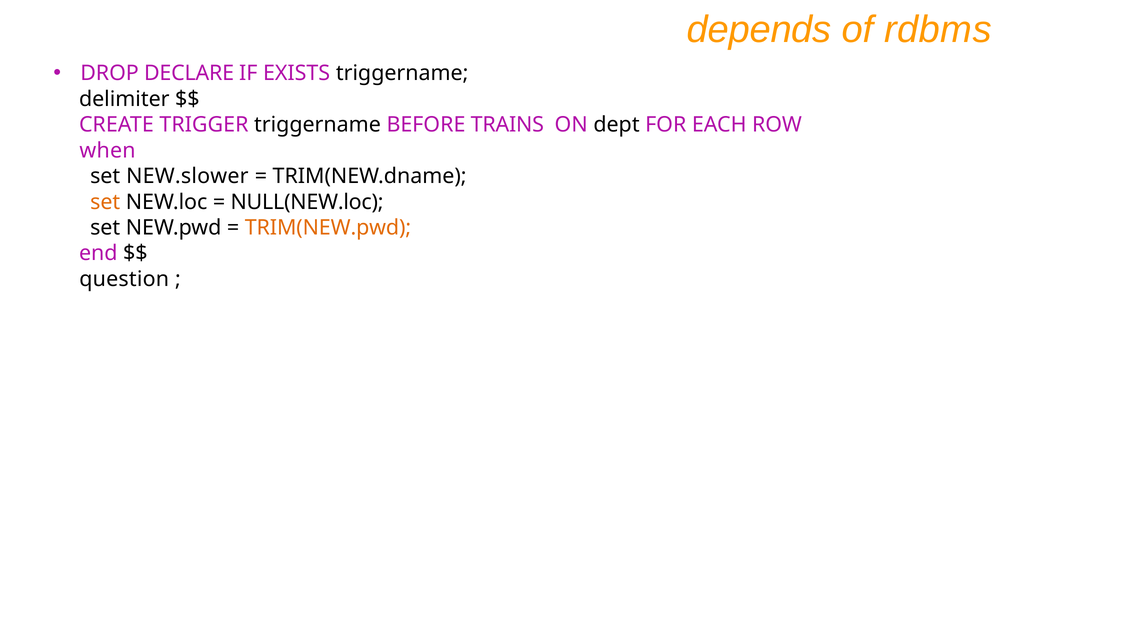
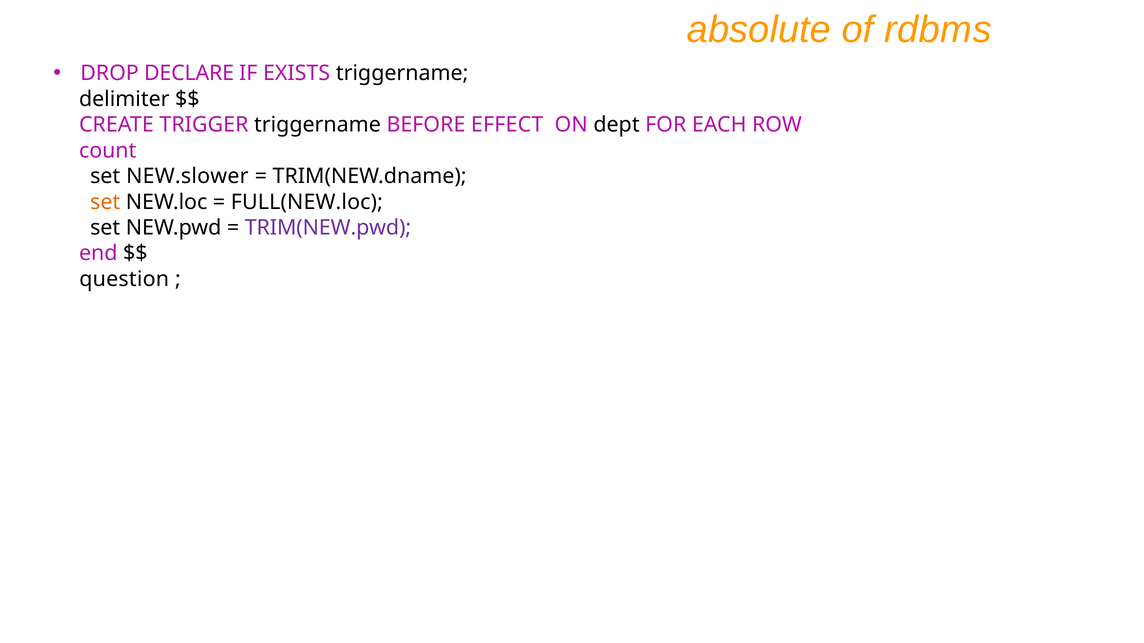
depends: depends -> absolute
TRAINS: TRAINS -> EFFECT
when: when -> count
NULL(NEW.loc: NULL(NEW.loc -> FULL(NEW.loc
TRIM(NEW.pwd colour: orange -> purple
